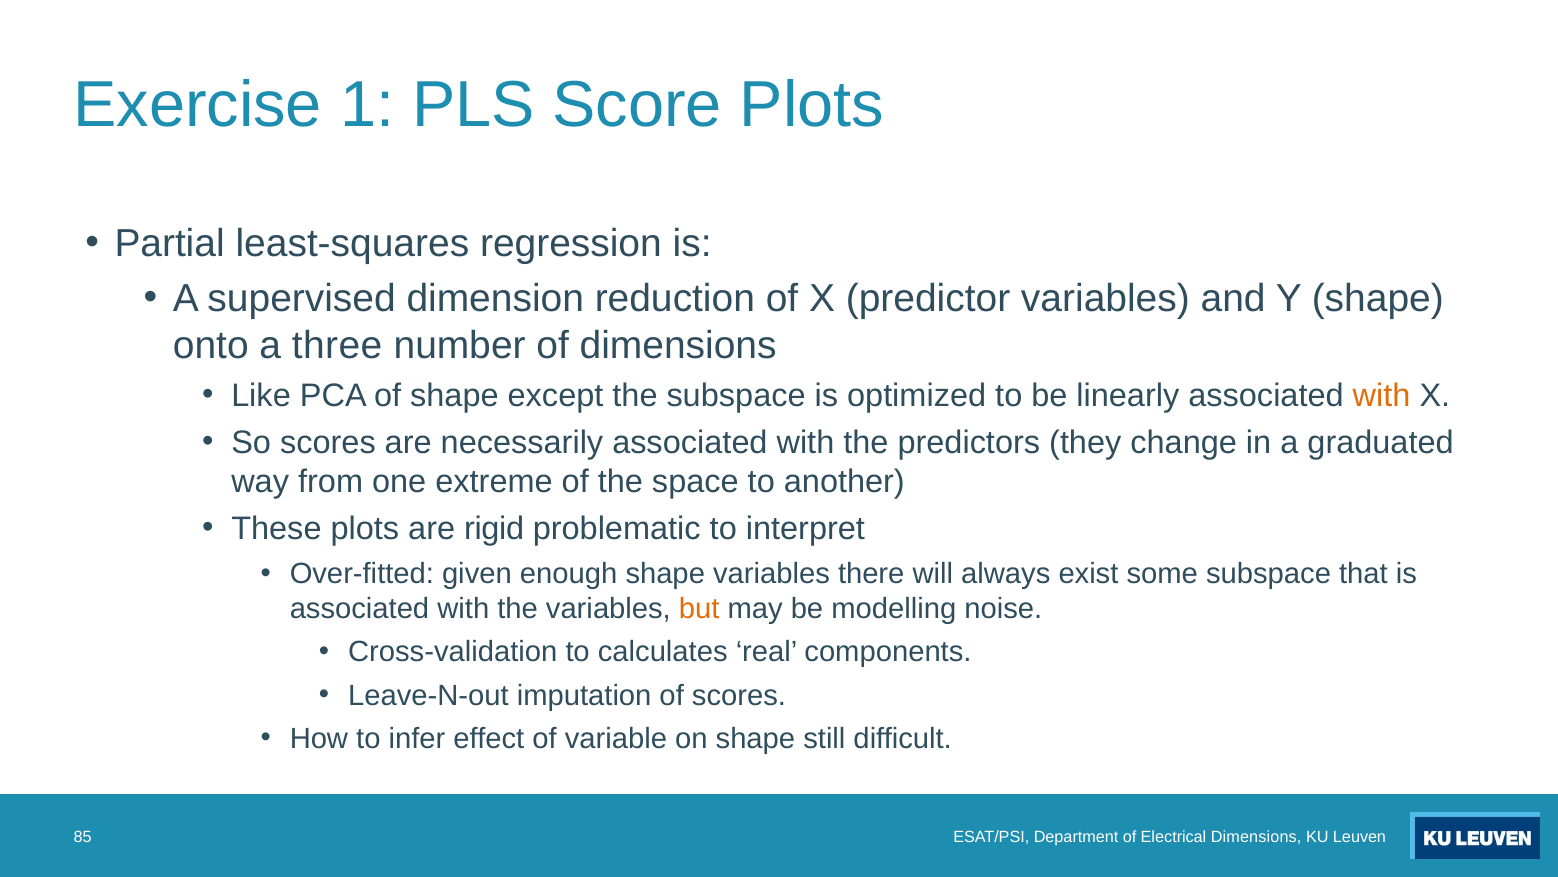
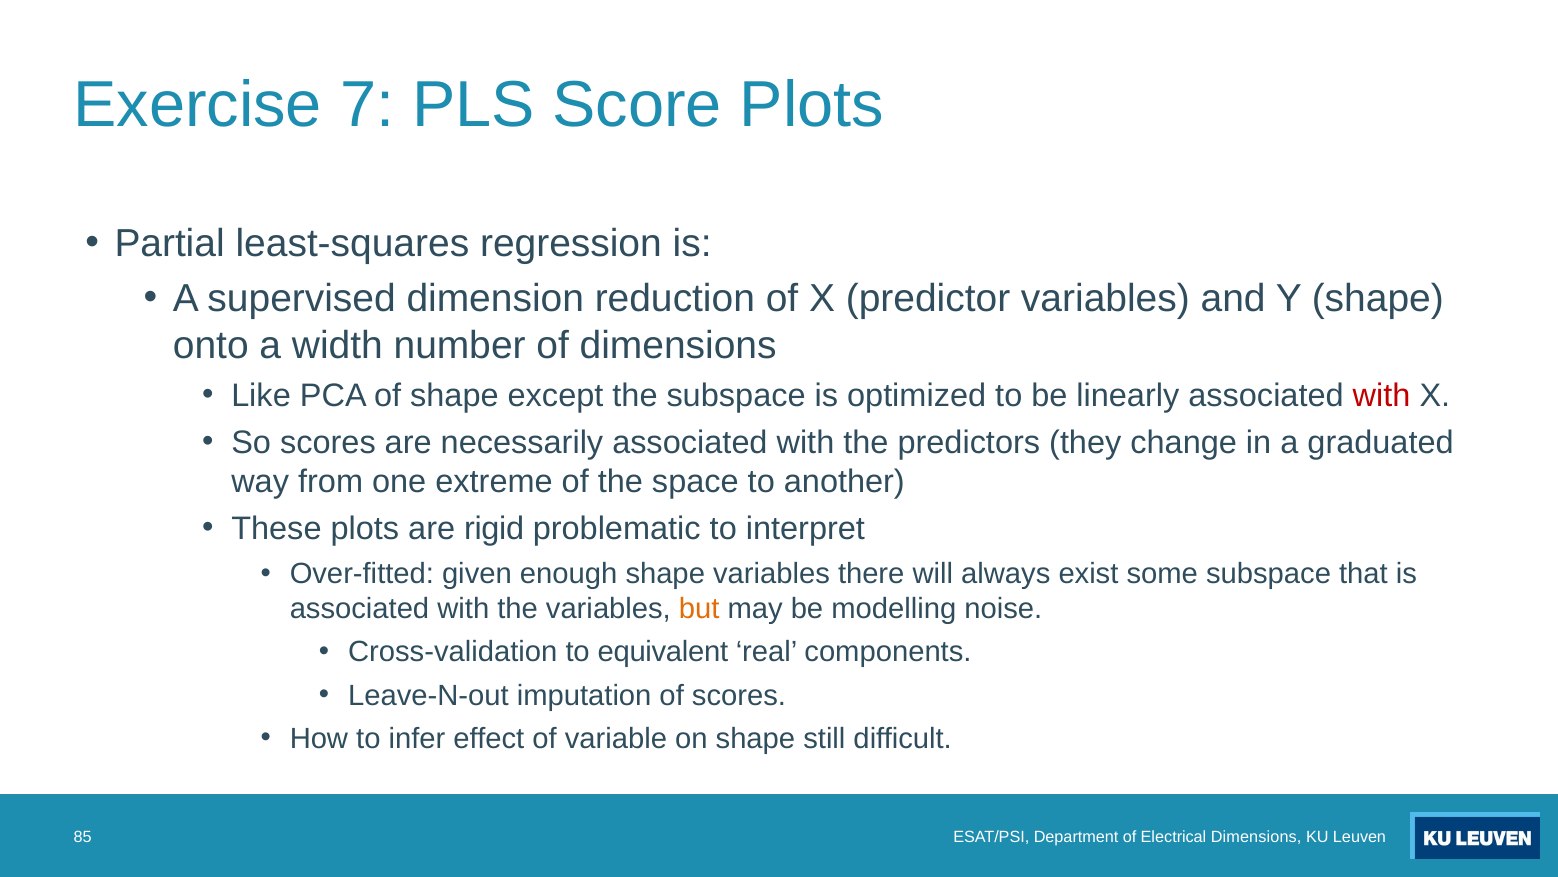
1: 1 -> 7
three: three -> width
with at (1382, 396) colour: orange -> red
calculates: calculates -> equivalent
